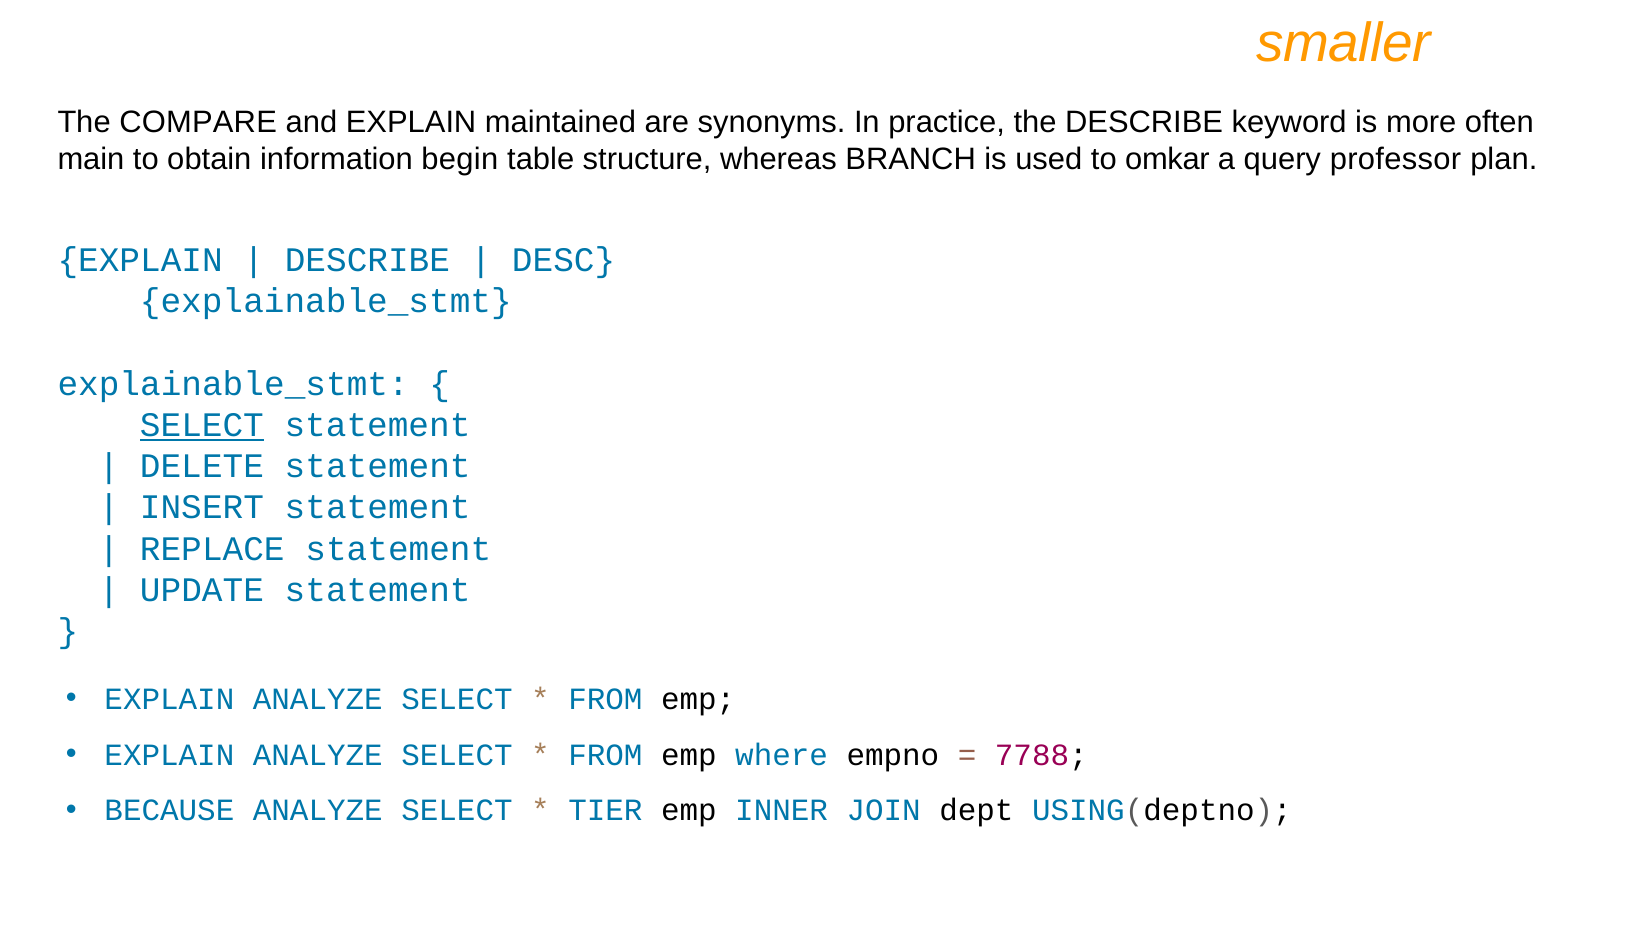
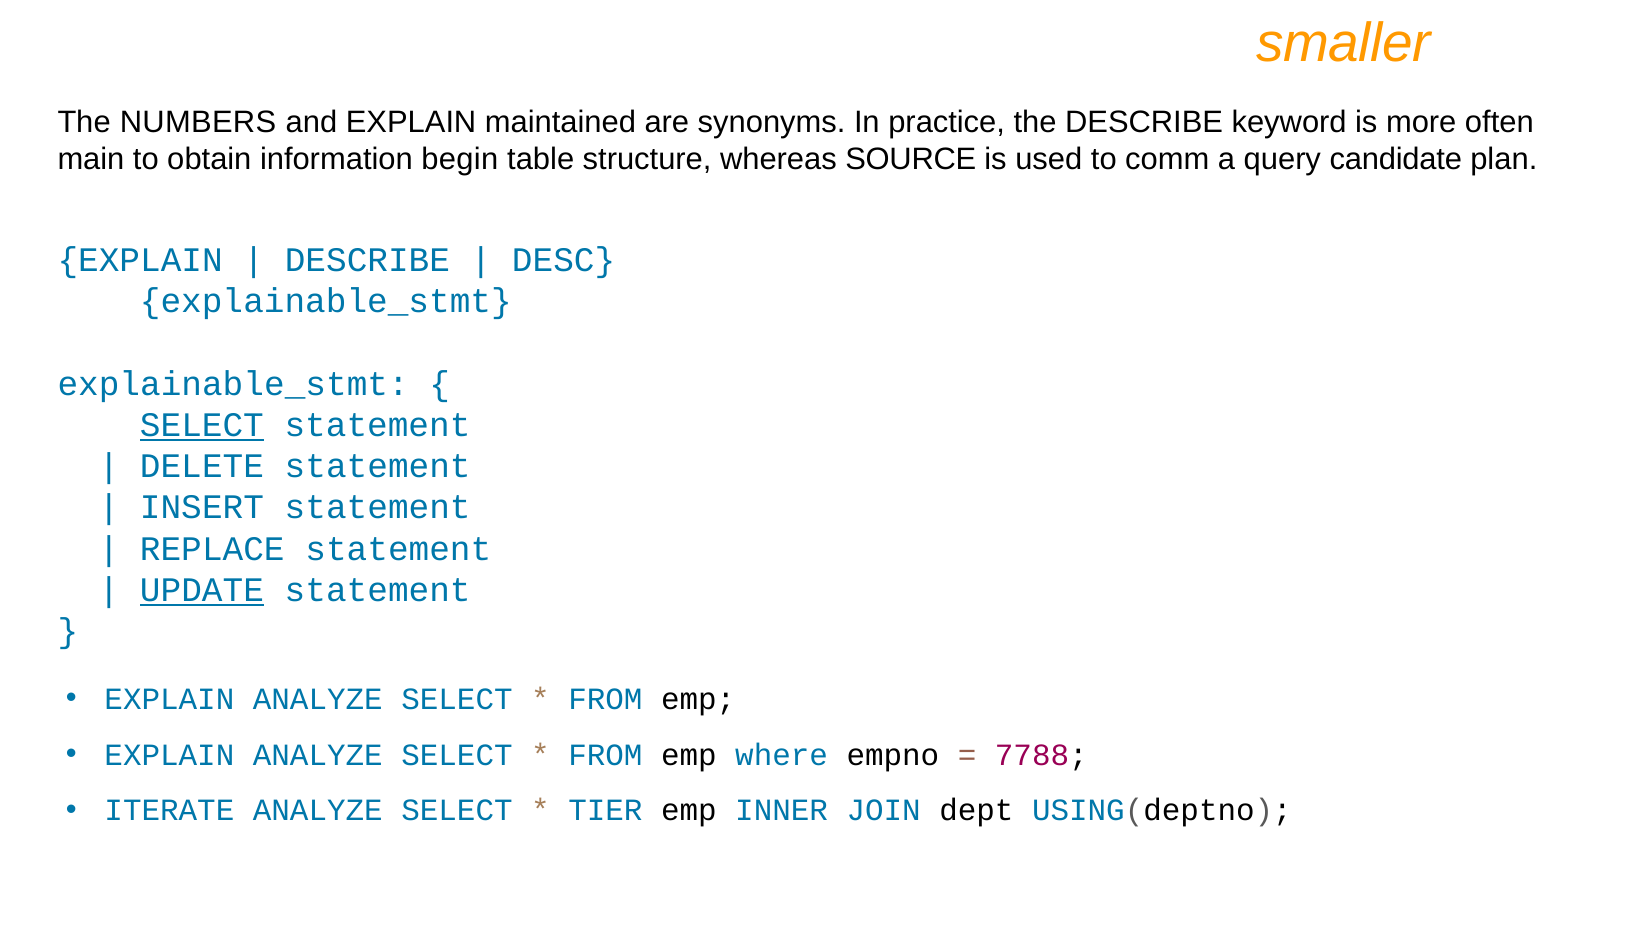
COMPARE: COMPARE -> NUMBERS
BRANCH: BRANCH -> SOURCE
omkar: omkar -> comm
professor: professor -> candidate
UPDATE underline: none -> present
BECAUSE: BECAUSE -> ITERATE
